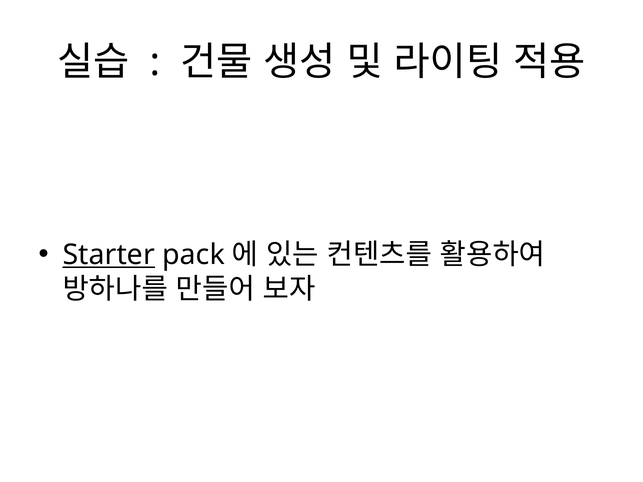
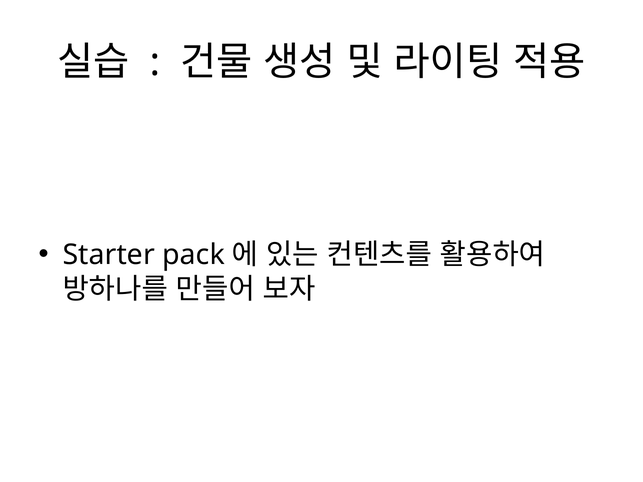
Starter underline: present -> none
